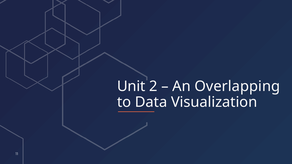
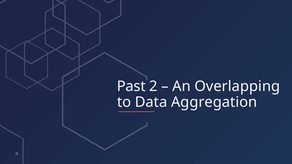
Unit: Unit -> Past
Visualization: Visualization -> Aggregation
